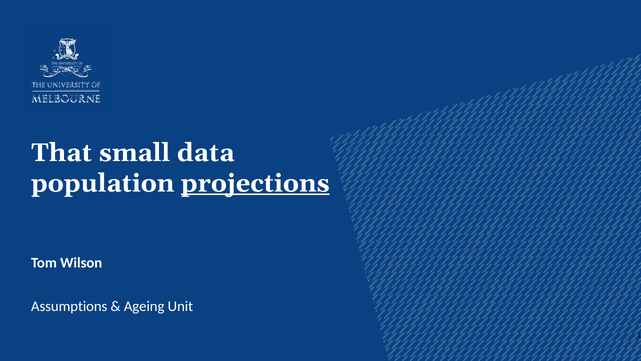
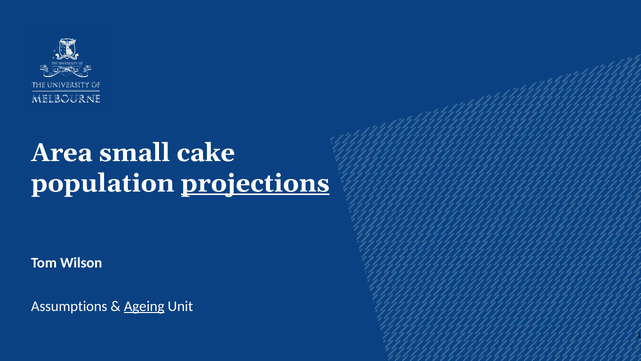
That: That -> Area
data: data -> cake
Ageing underline: none -> present
